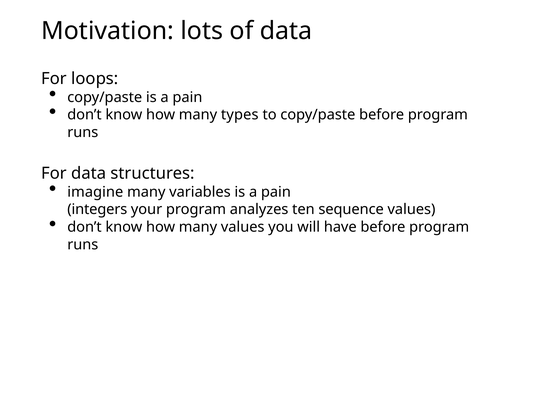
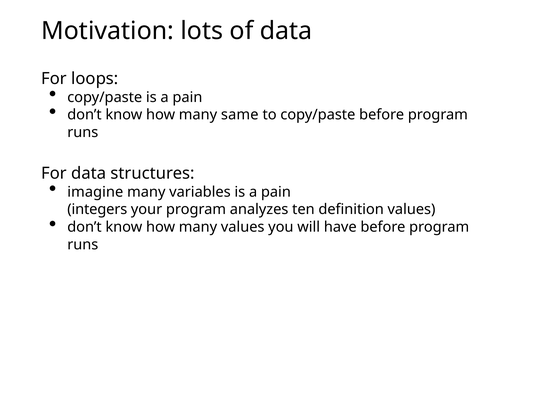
types: types -> same
sequence: sequence -> definition
